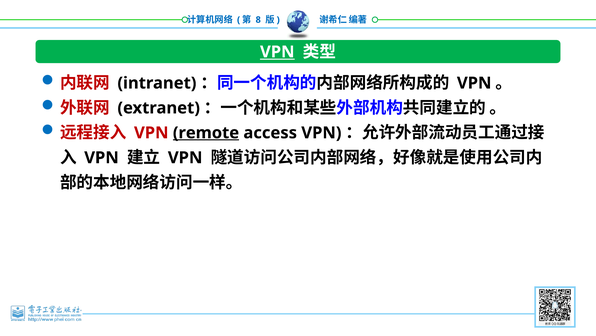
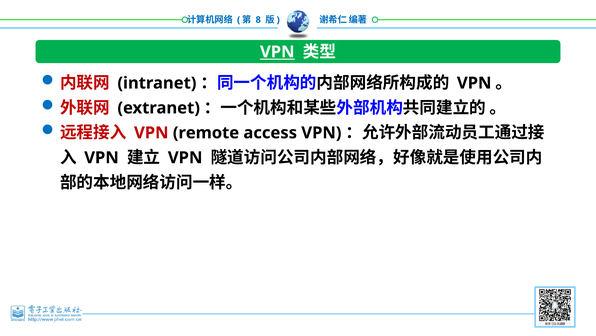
remote underline: present -> none
